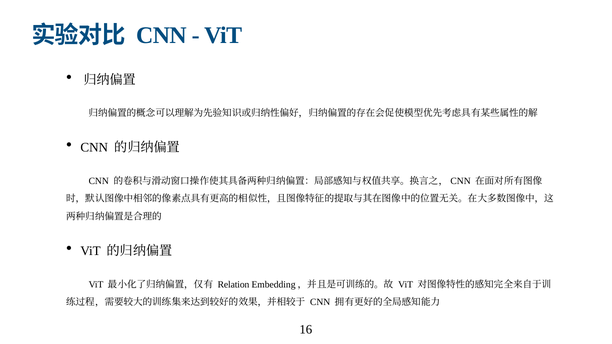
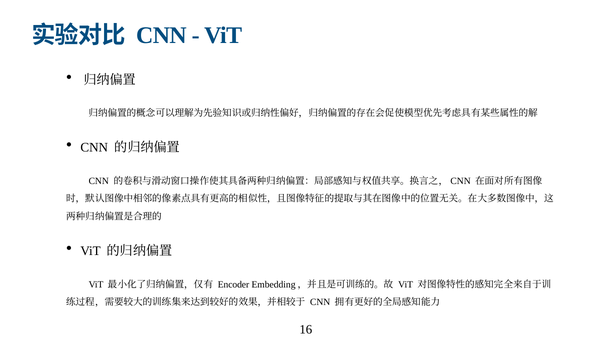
Relation: Relation -> Encoder
